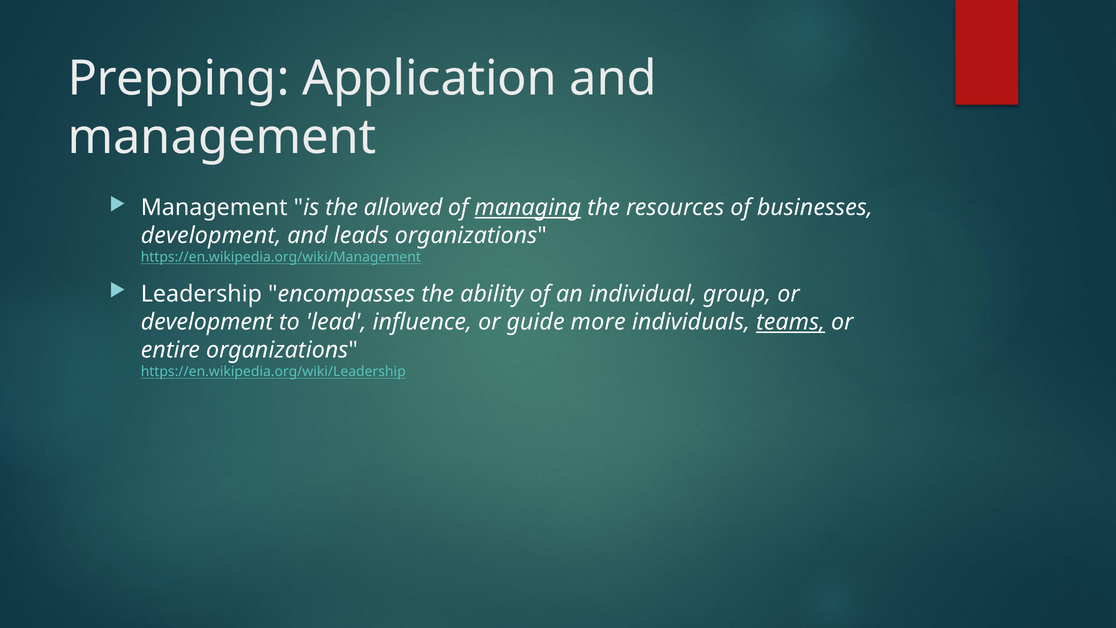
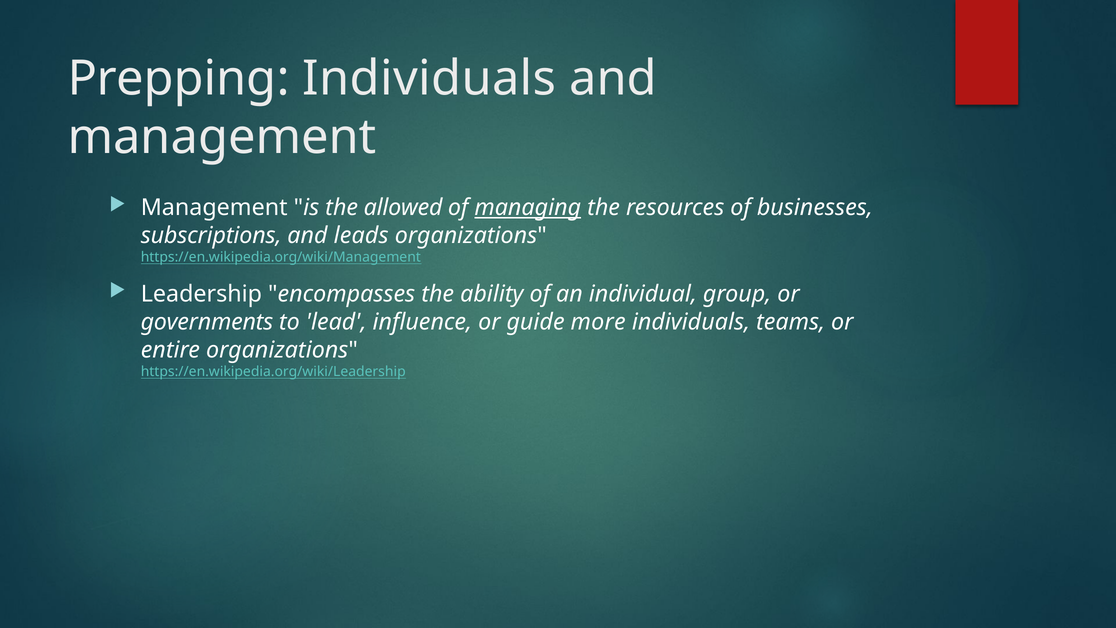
Prepping Application: Application -> Individuals
development at (211, 236): development -> subscriptions
development at (207, 322): development -> governments
teams underline: present -> none
